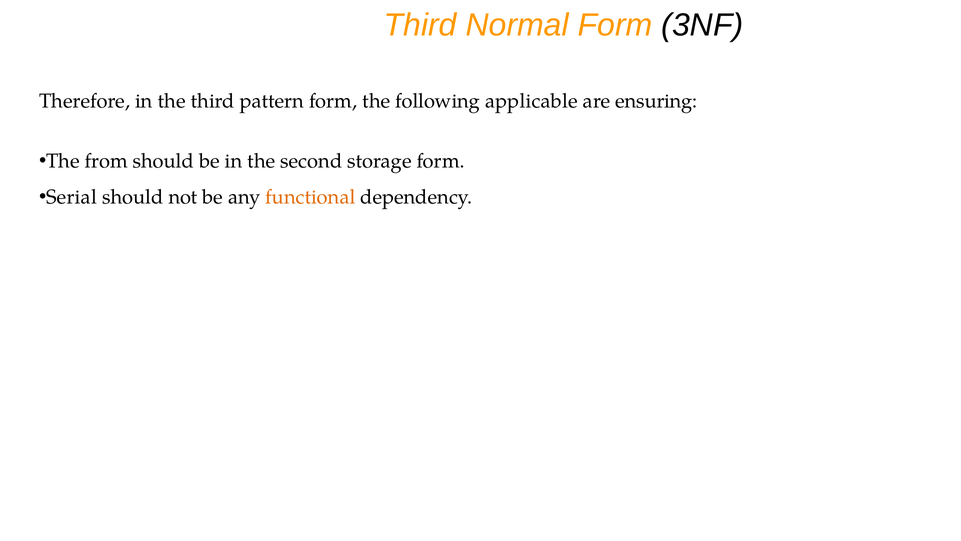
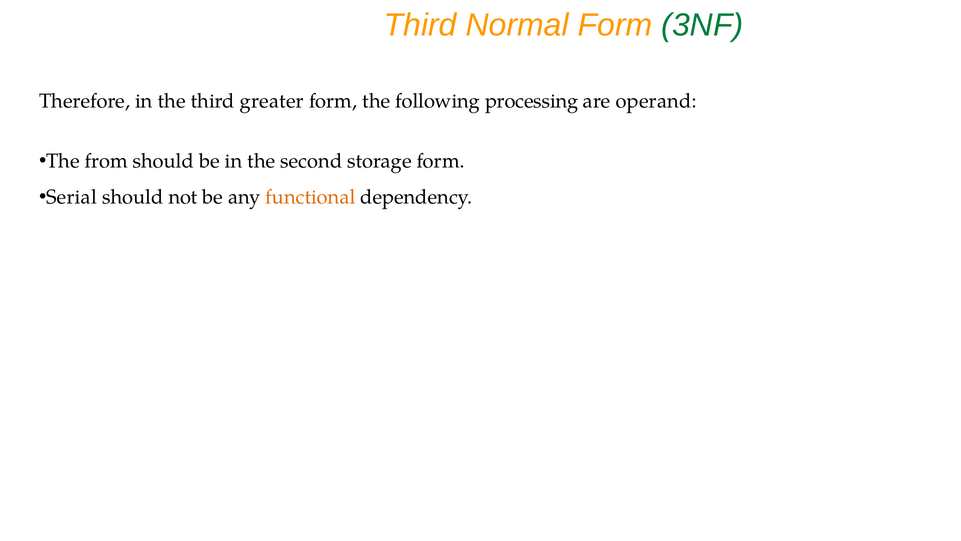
3NF colour: black -> green
pattern: pattern -> greater
applicable: applicable -> processing
ensuring: ensuring -> operand
